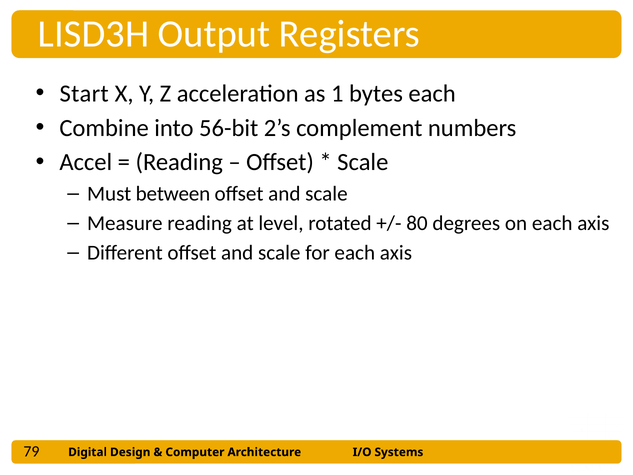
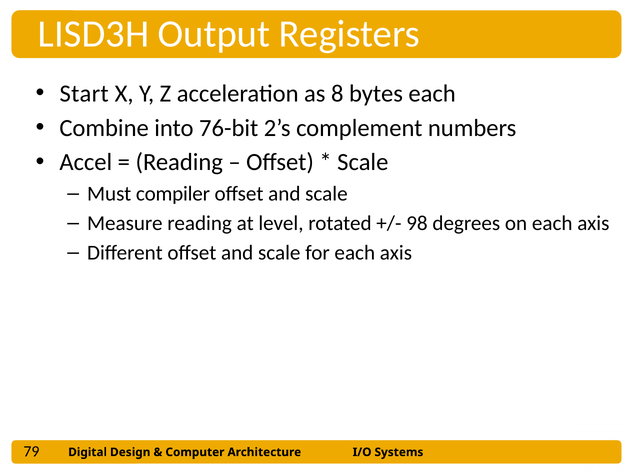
1: 1 -> 8
56-bit: 56-bit -> 76-bit
between: between -> compiler
80: 80 -> 98
